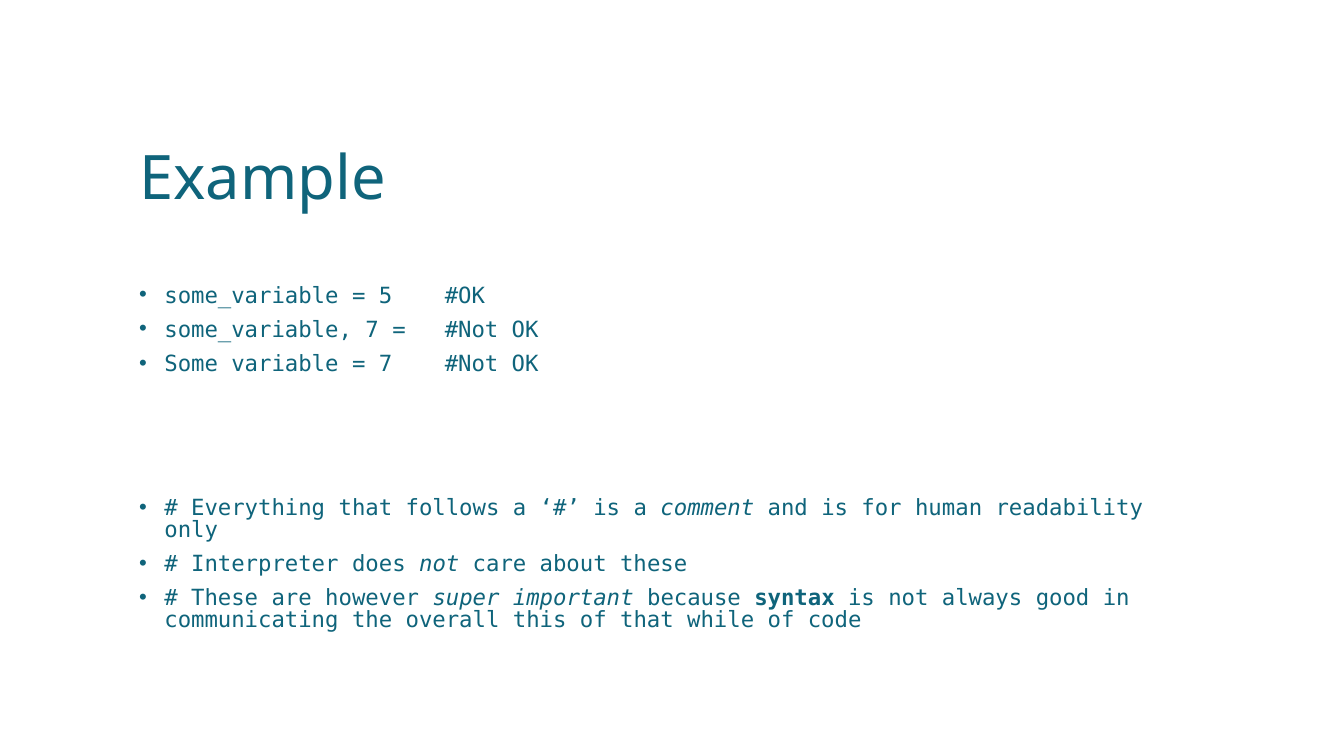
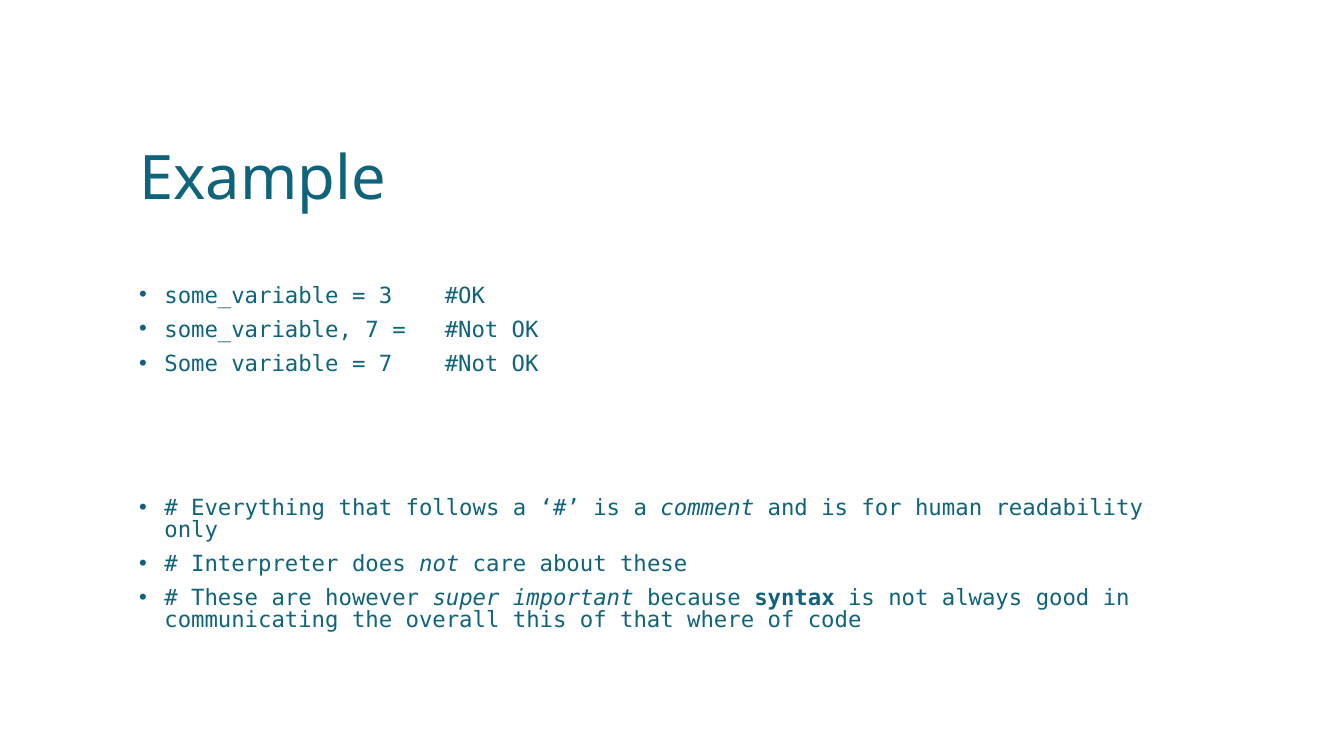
5: 5 -> 3
while: while -> where
